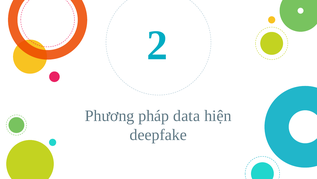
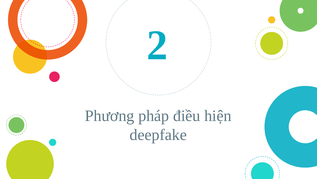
data: data -> điều
